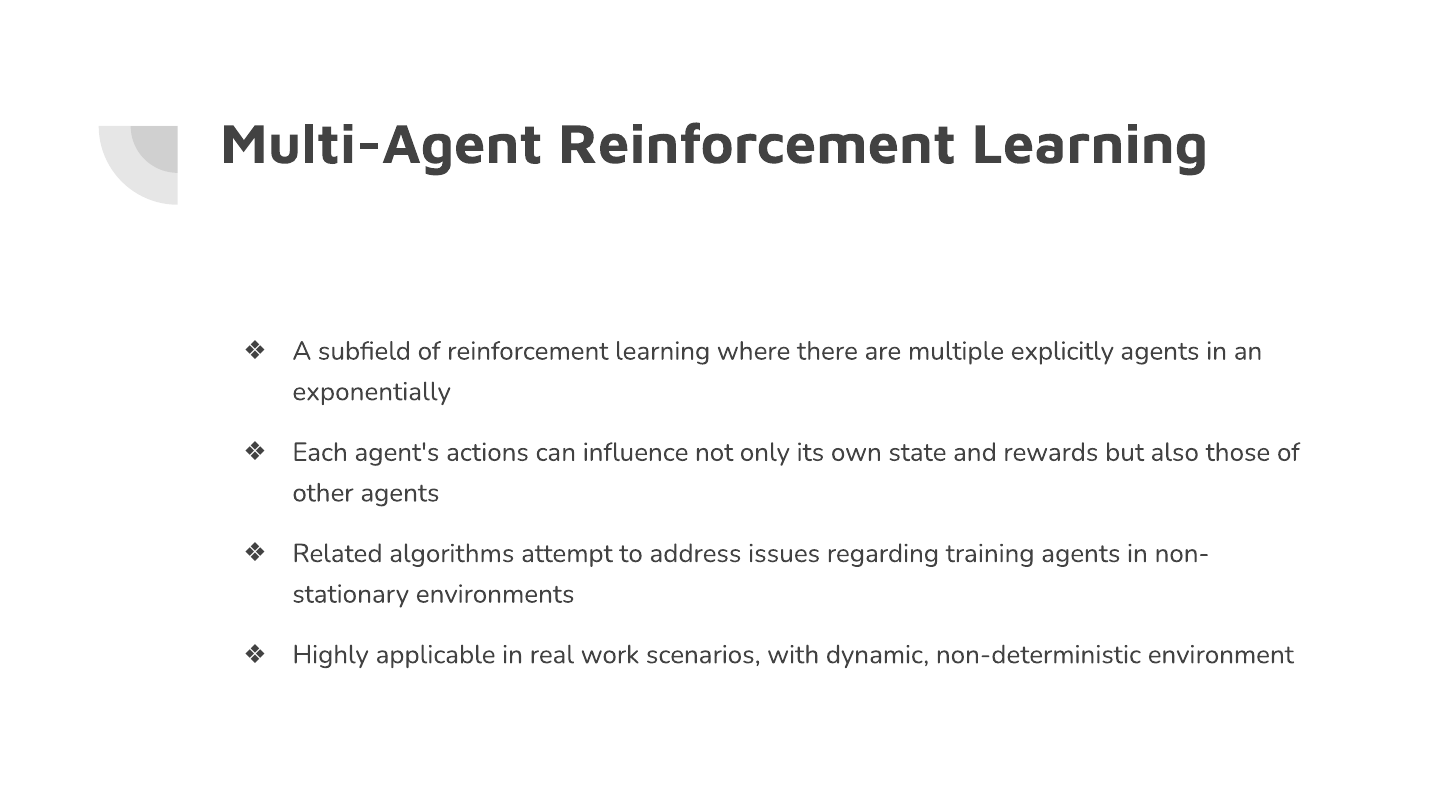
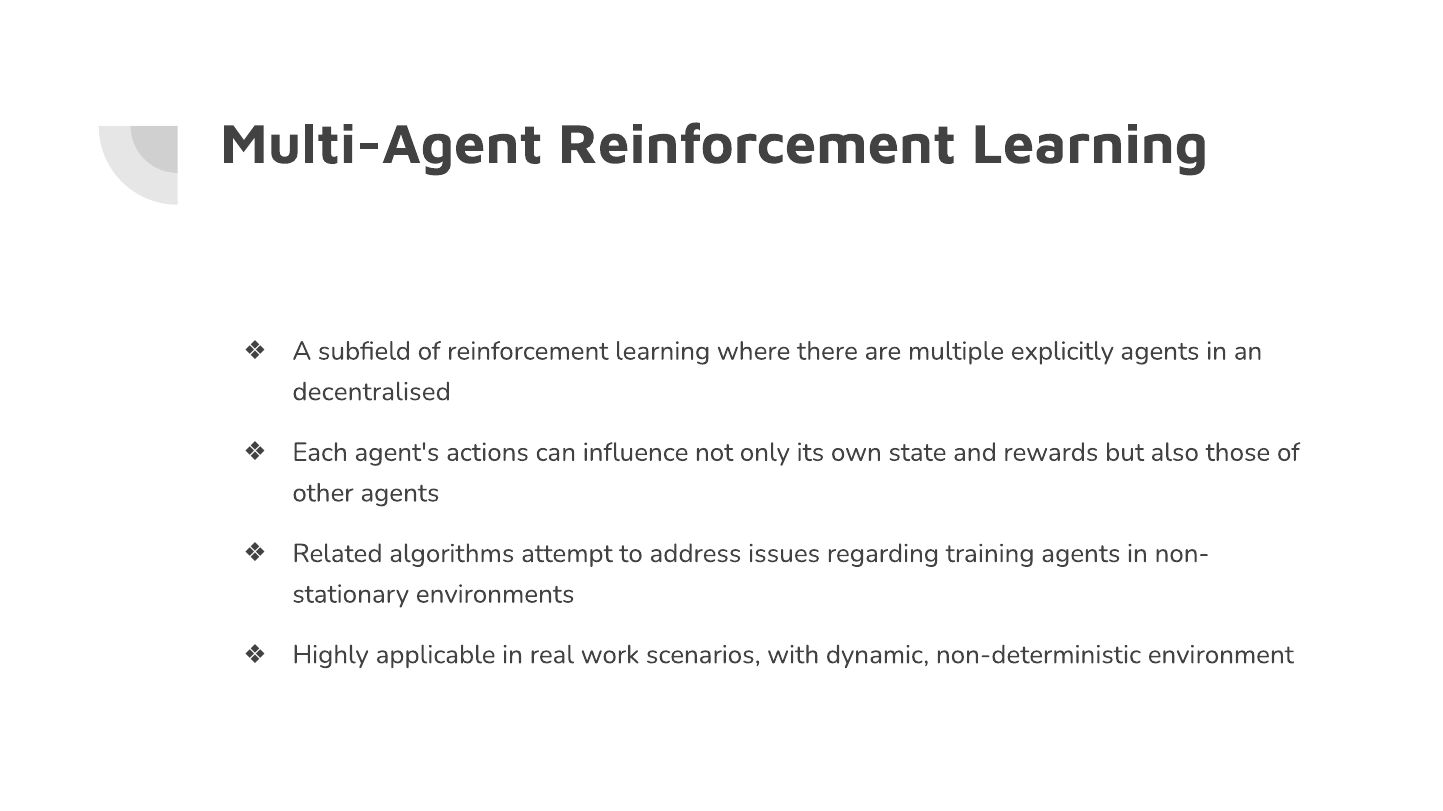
exponentially: exponentially -> decentralised
